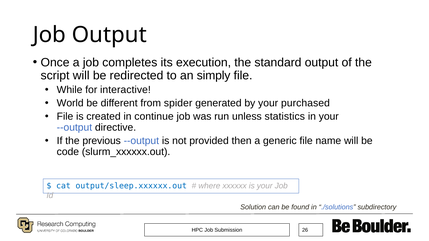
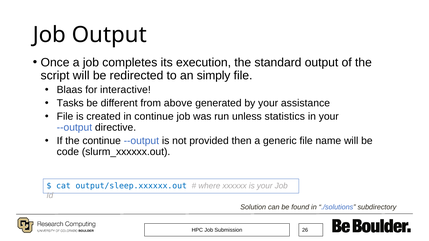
While: While -> Blaas
World: World -> Tasks
spider: spider -> above
purchased: purchased -> assistance
the previous: previous -> continue
